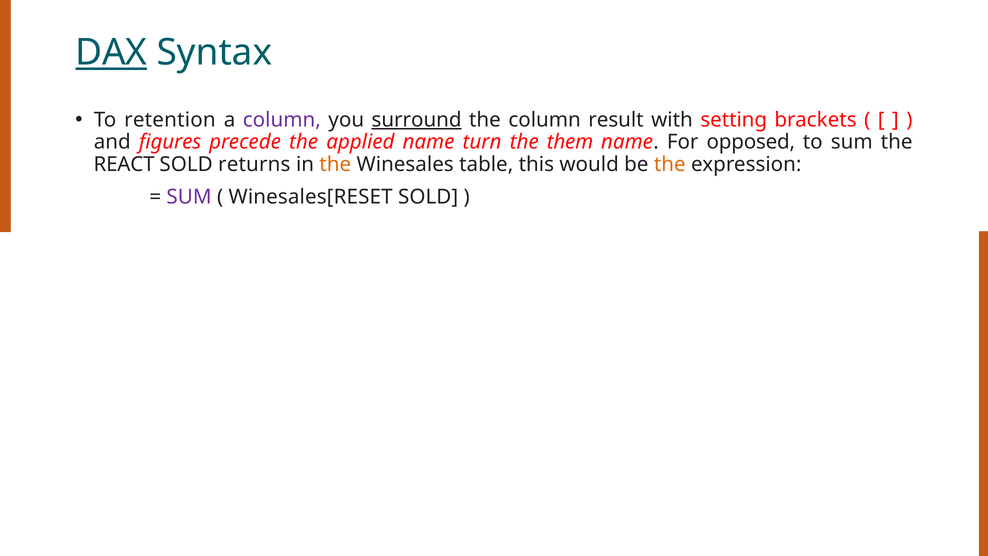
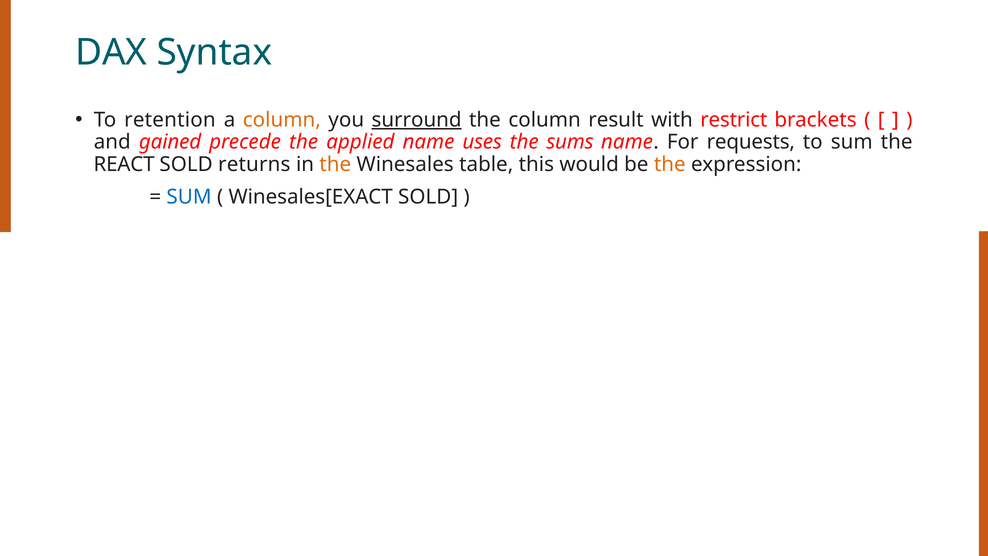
DAX underline: present -> none
column at (282, 120) colour: purple -> orange
setting: setting -> restrict
figures: figures -> gained
turn: turn -> uses
them: them -> sums
opposed: opposed -> requests
SUM at (189, 197) colour: purple -> blue
Winesales[RESET: Winesales[RESET -> Winesales[EXACT
